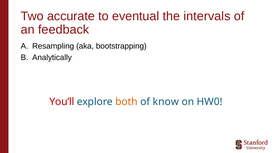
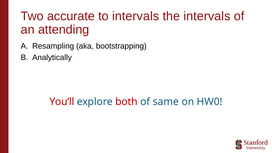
to eventual: eventual -> intervals
feedback: feedback -> attending
both colour: orange -> red
know: know -> same
